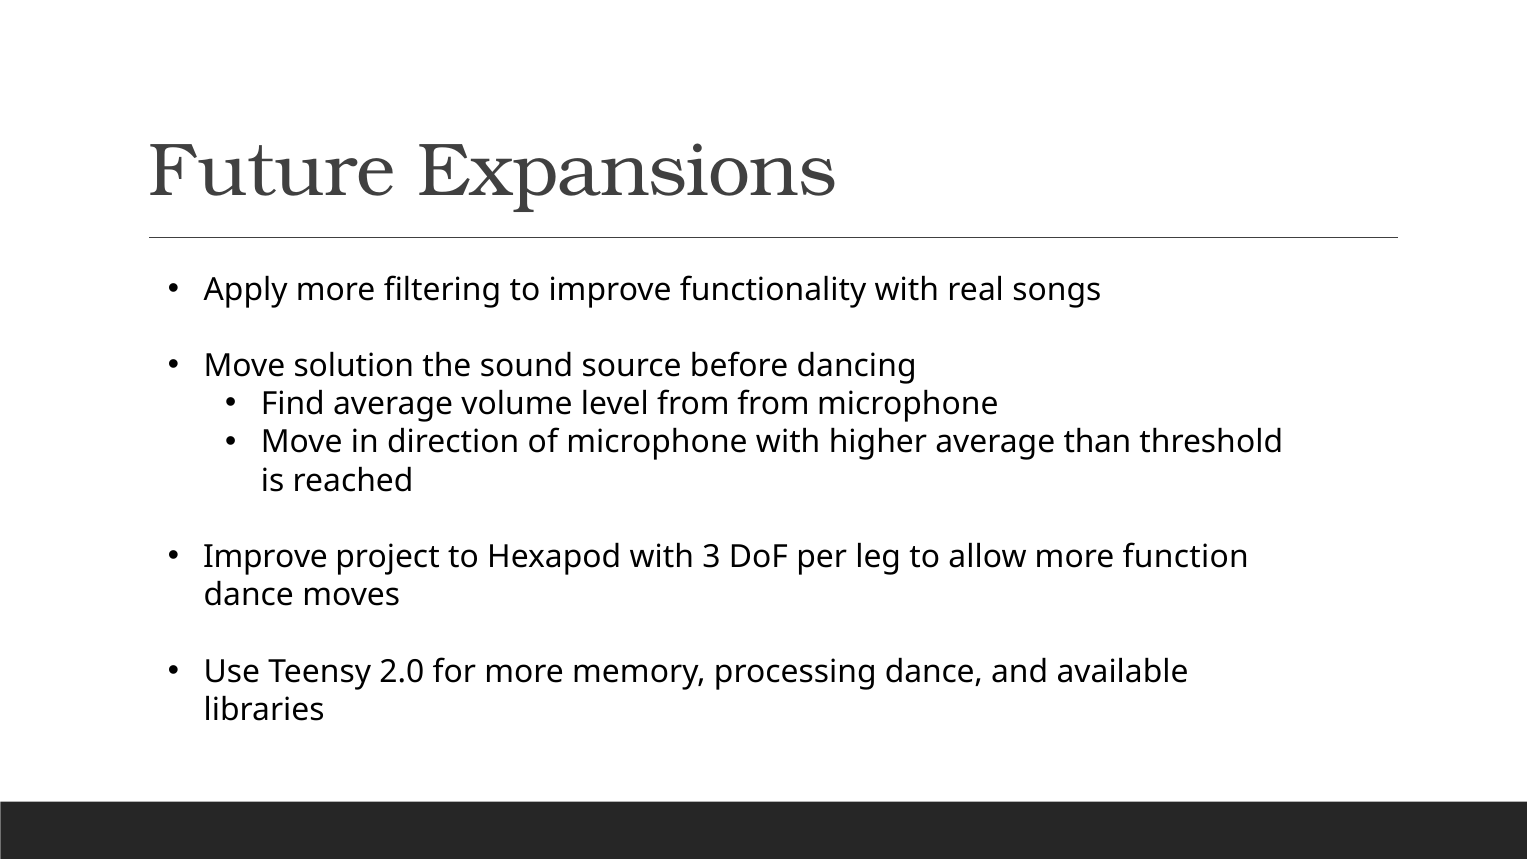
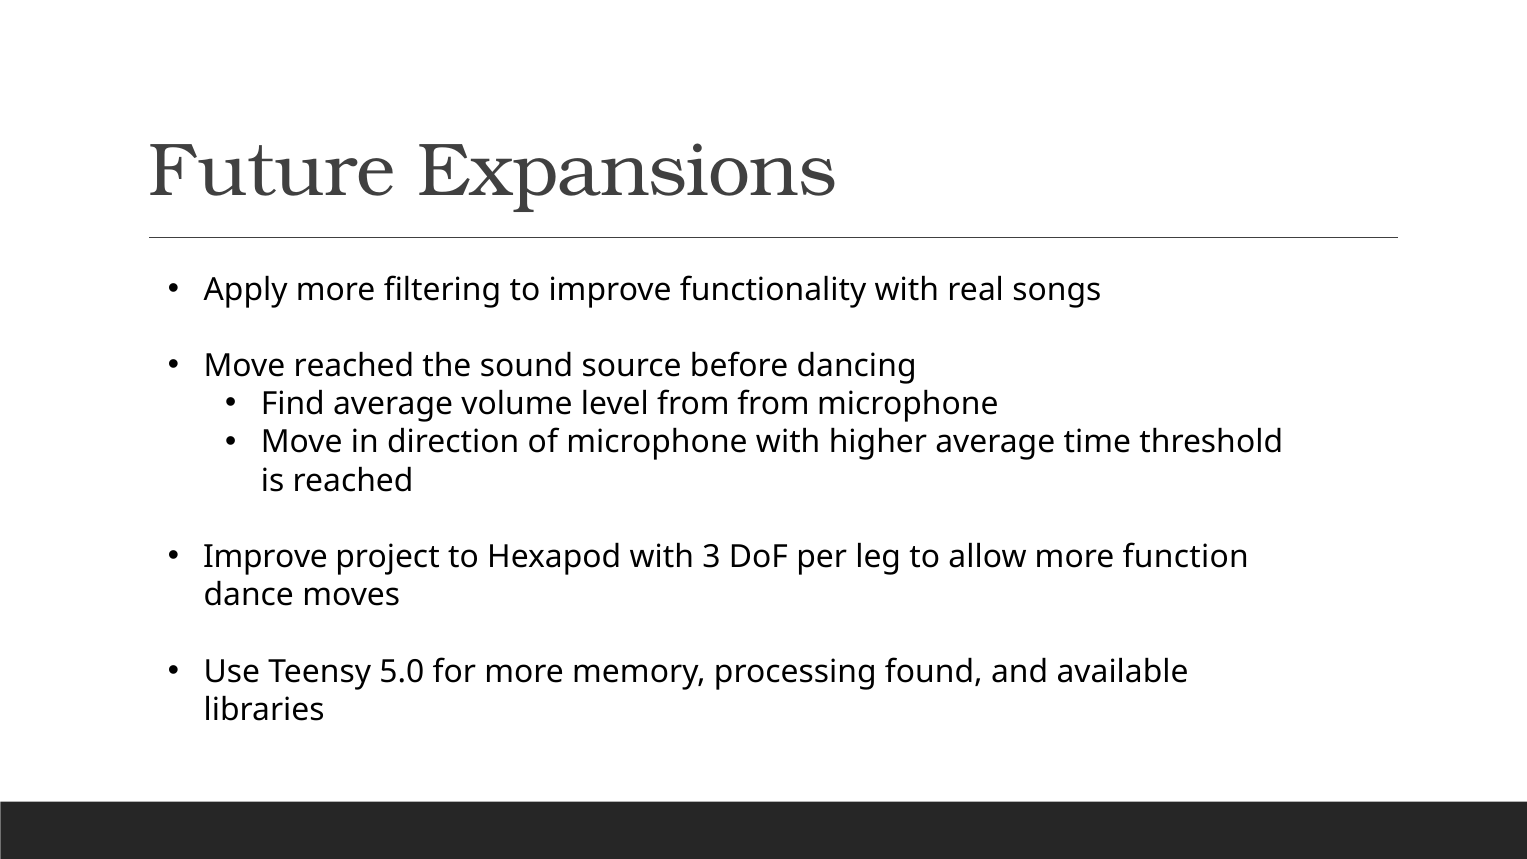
Move solution: solution -> reached
than: than -> time
2.0: 2.0 -> 5.0
processing dance: dance -> found
